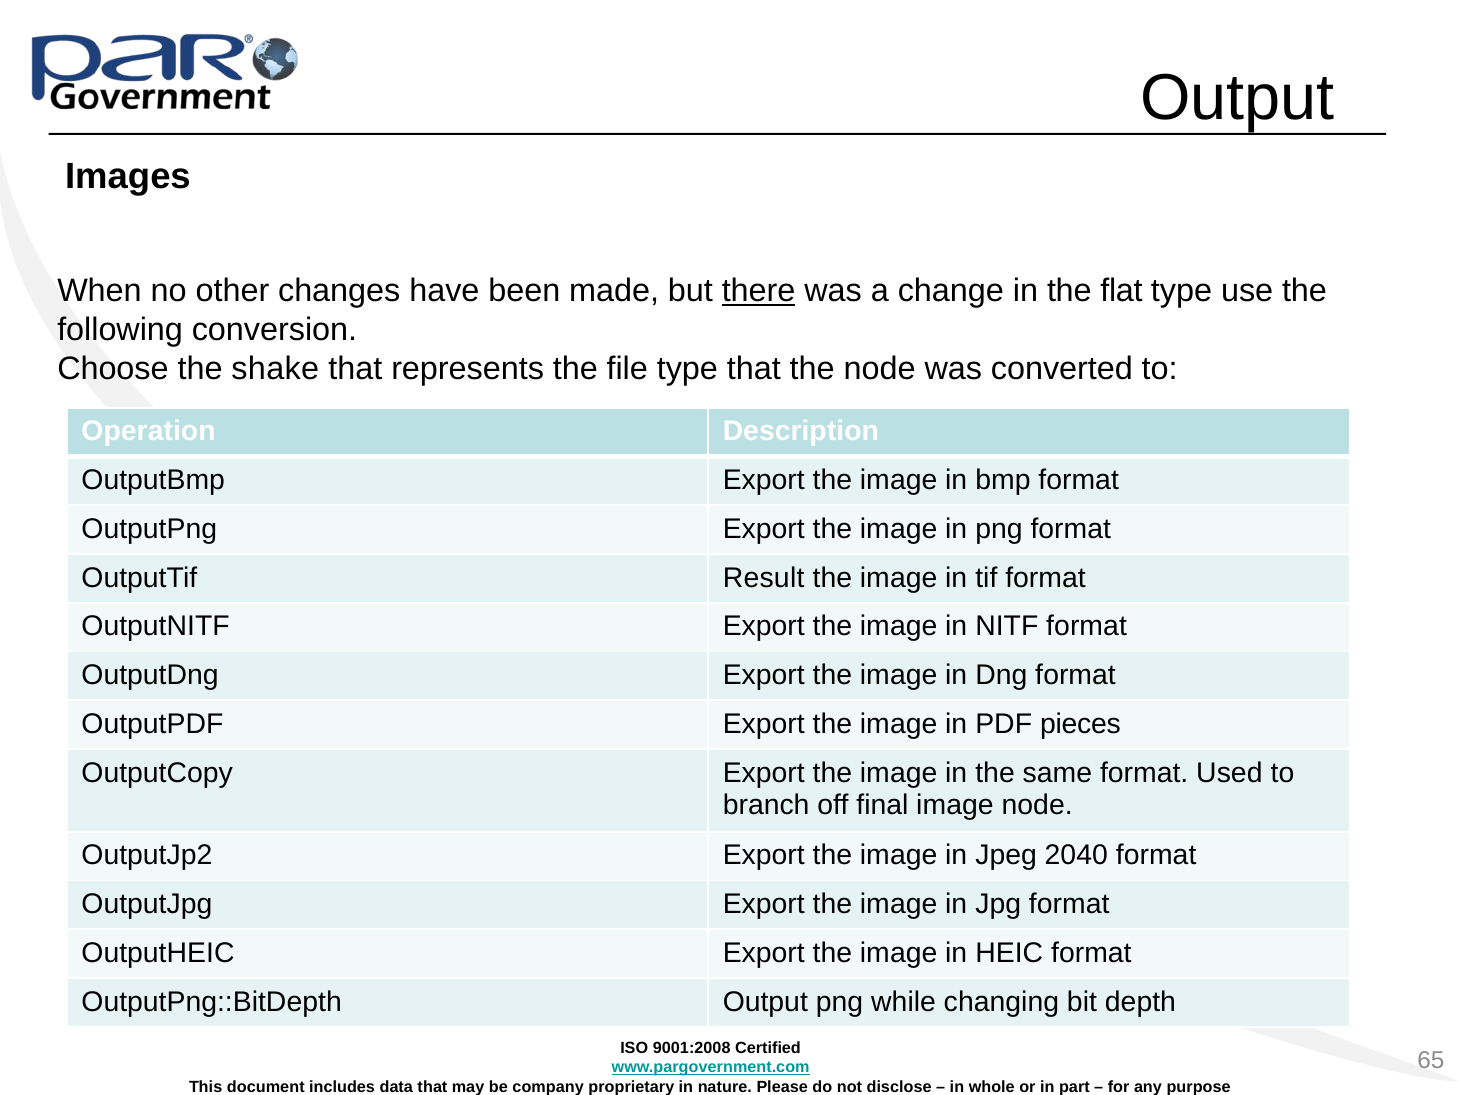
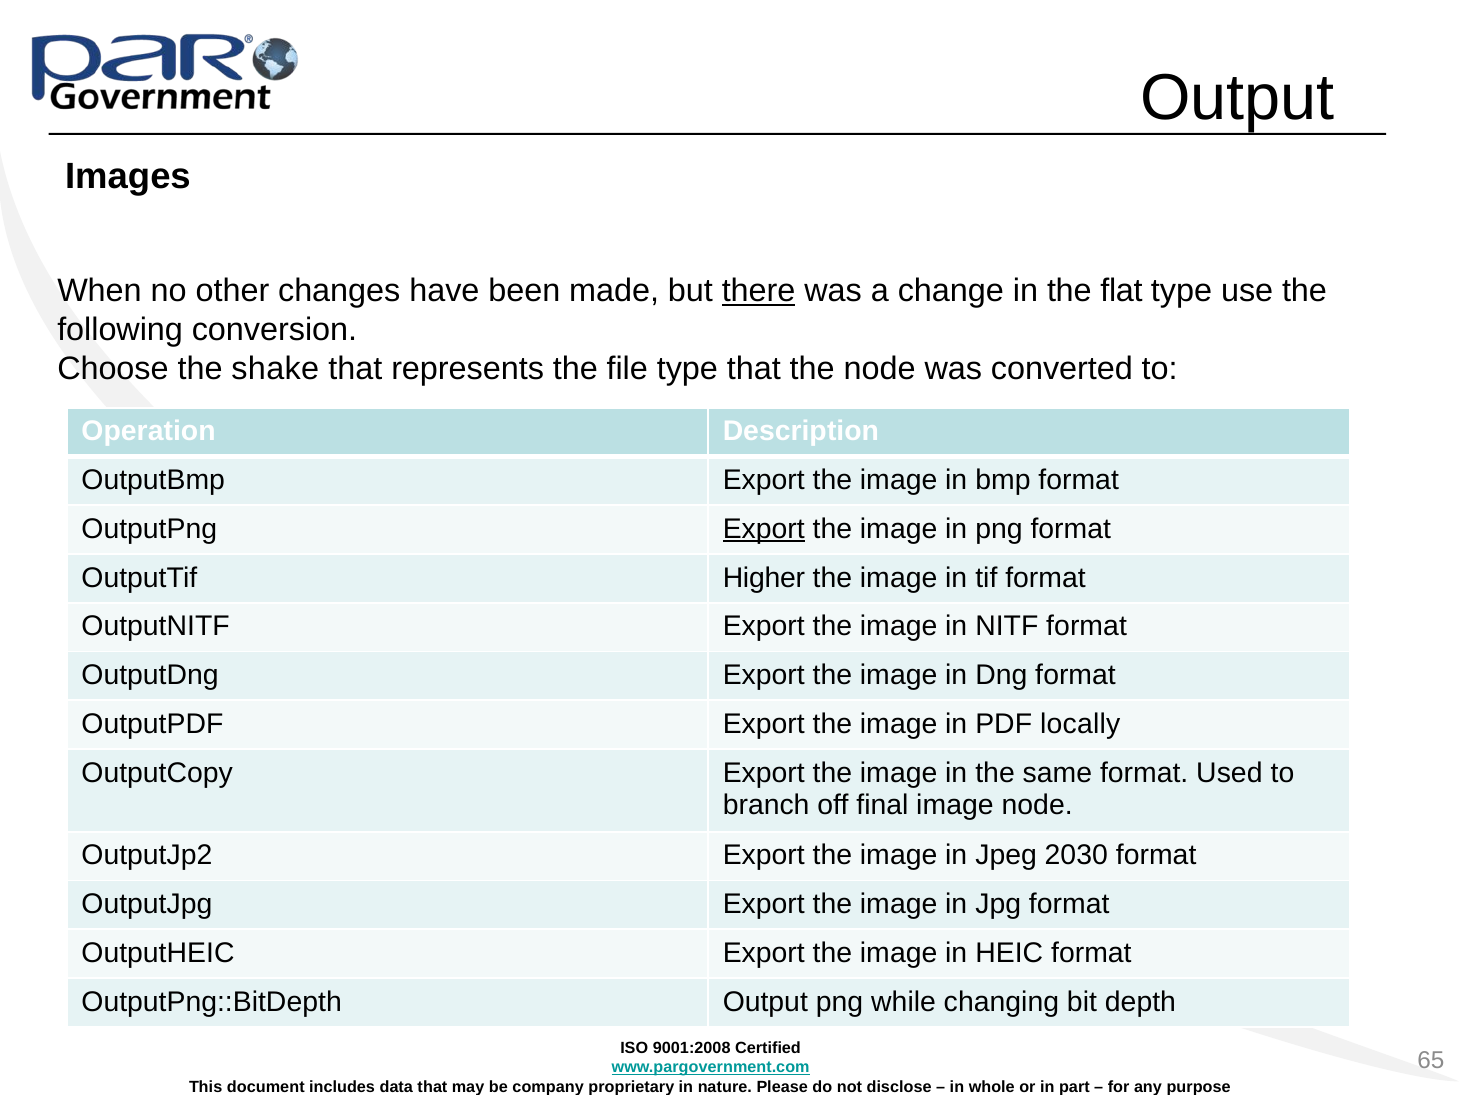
Export at (764, 529) underline: none -> present
Result: Result -> Higher
pieces: pieces -> locally
2040: 2040 -> 2030
